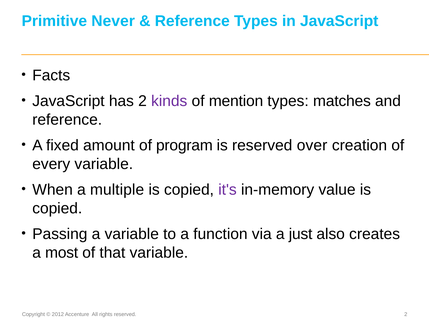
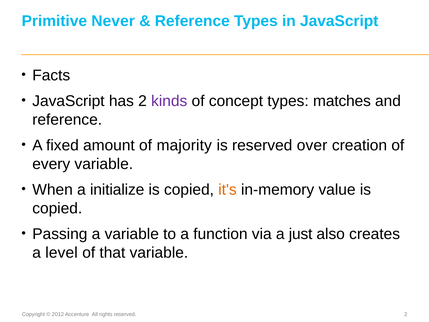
mention: mention -> concept
program: program -> majority
multiple: multiple -> initialize
it's colour: purple -> orange
most: most -> level
